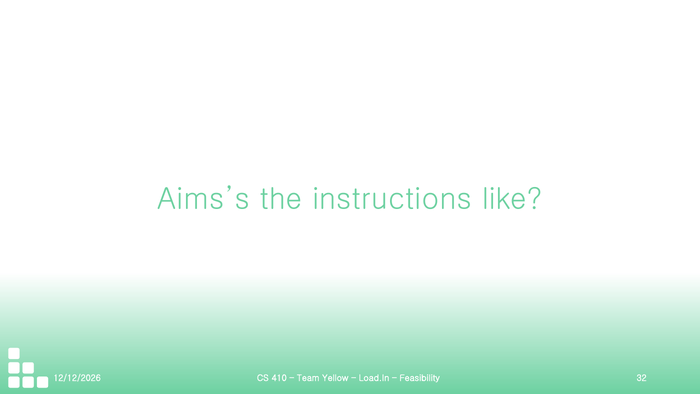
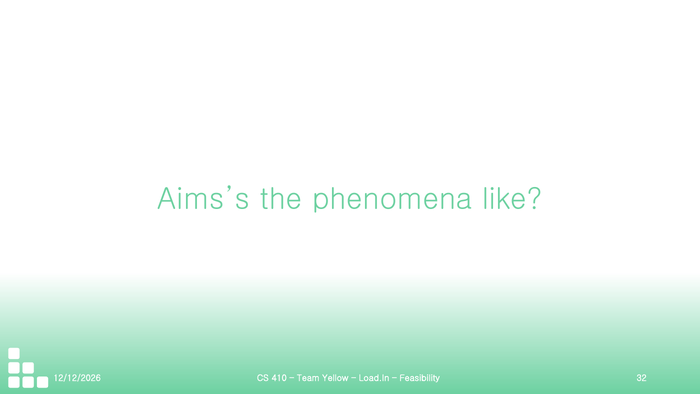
instructions: instructions -> phenomena
